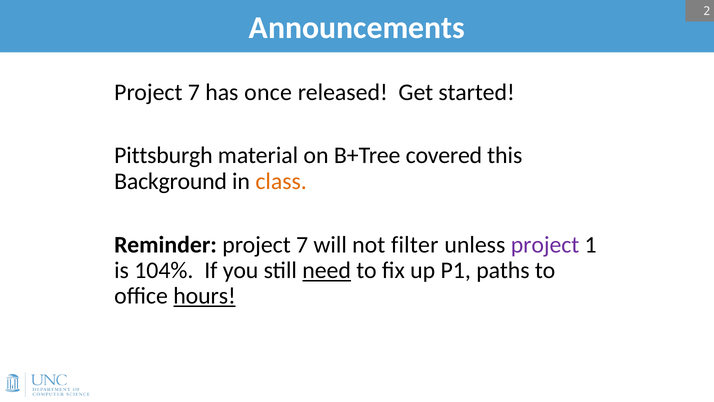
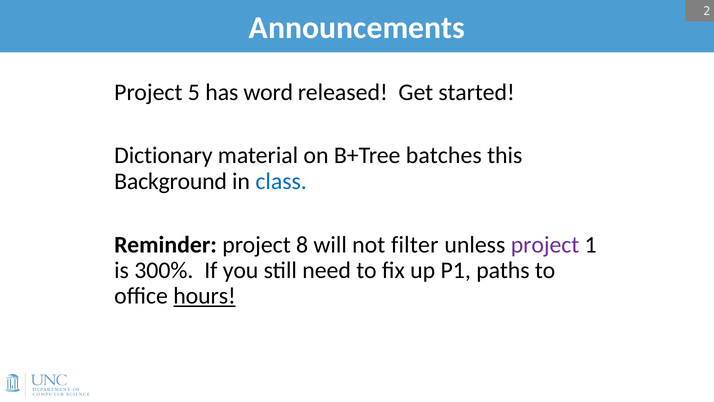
7 at (194, 92): 7 -> 5
once: once -> word
Pittsburgh: Pittsburgh -> Dictionary
covered: covered -> batches
class colour: orange -> blue
Reminder project 7: 7 -> 8
104%: 104% -> 300%
need underline: present -> none
